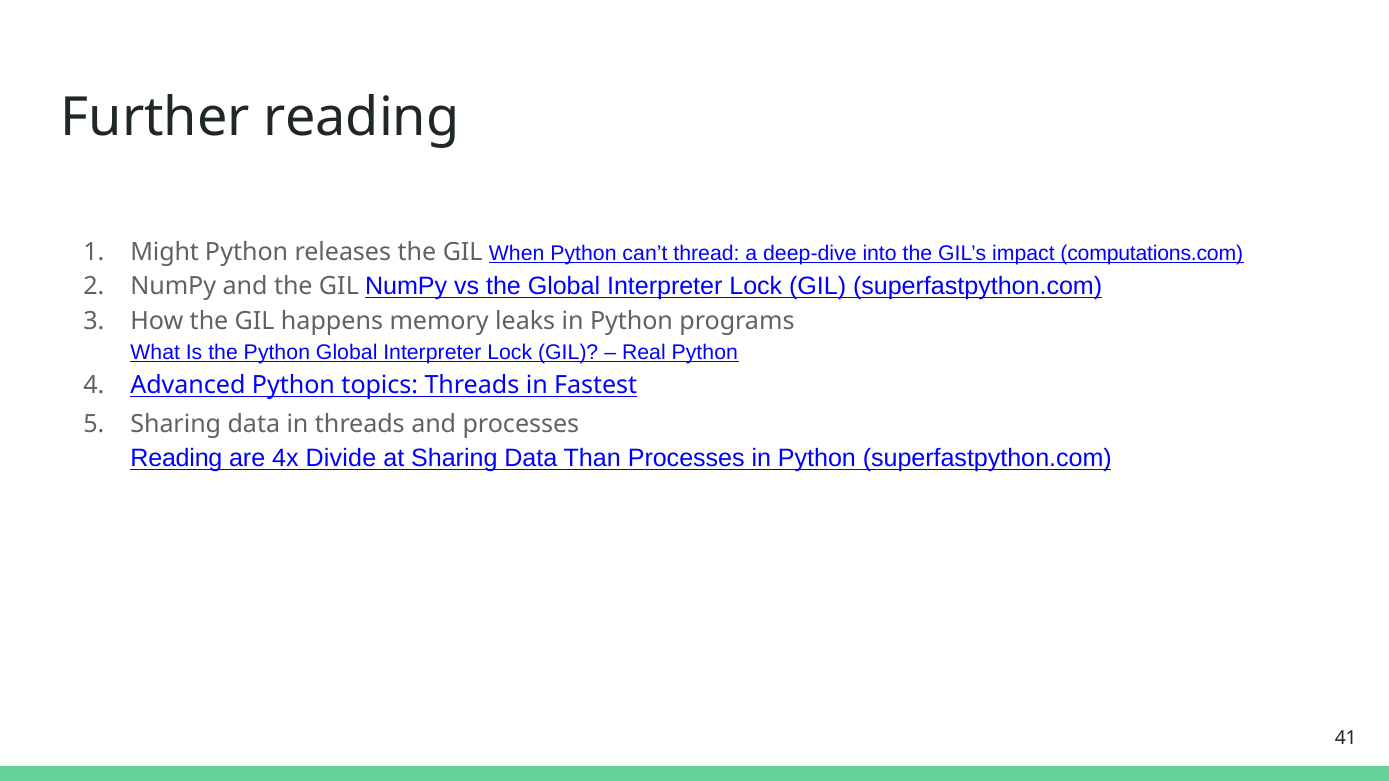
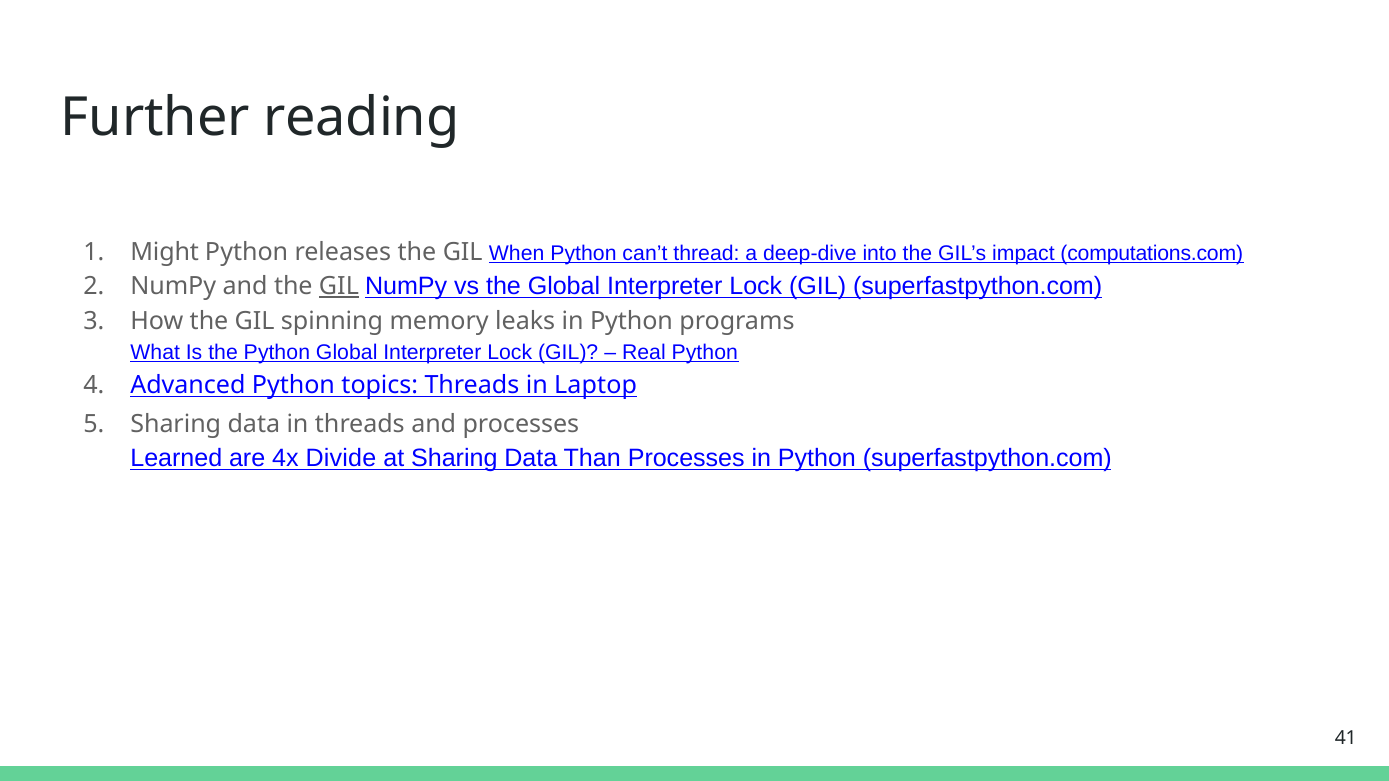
GIL at (339, 286) underline: none -> present
happens: happens -> spinning
Fastest: Fastest -> Laptop
Reading at (176, 459): Reading -> Learned
